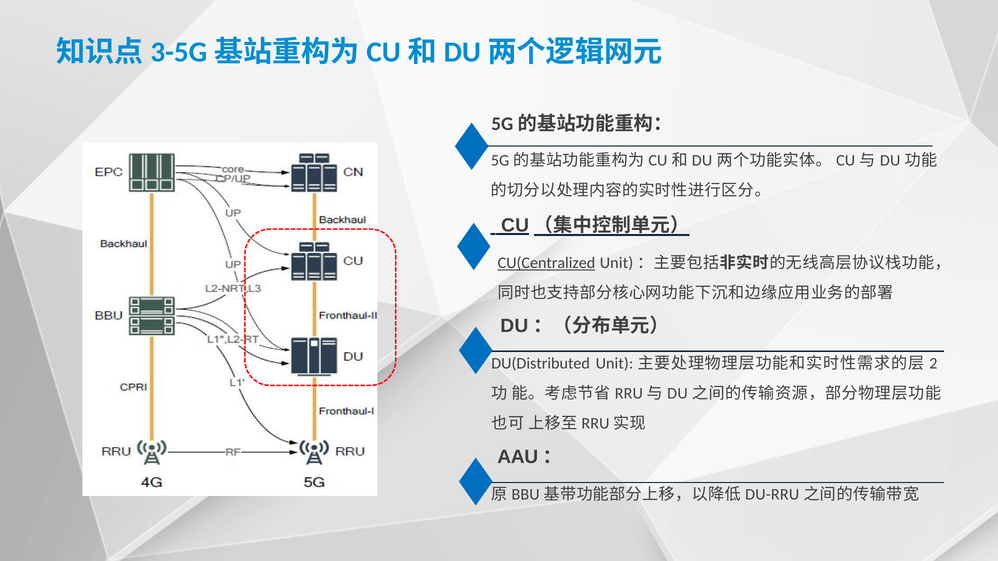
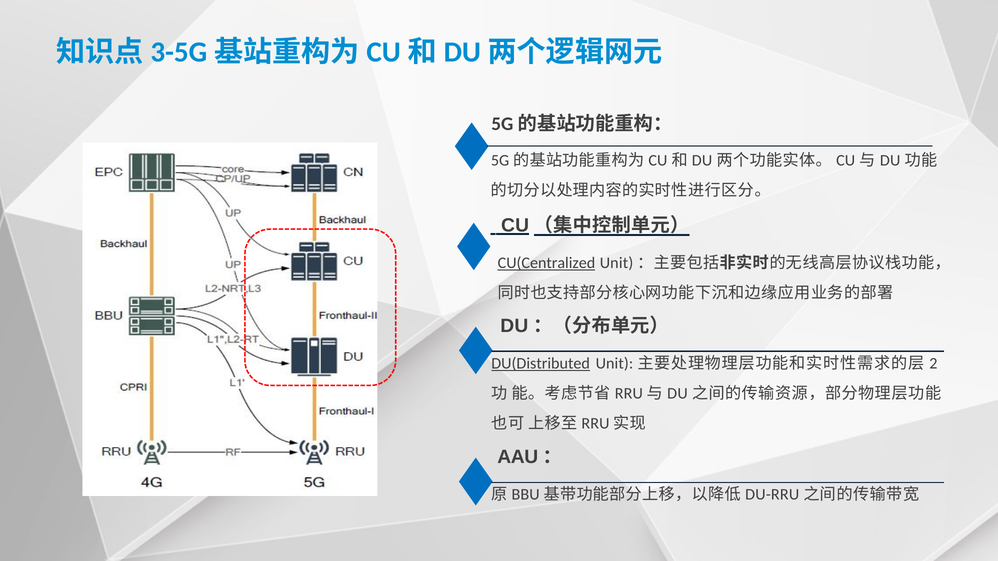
DU(Distributed underline: none -> present
